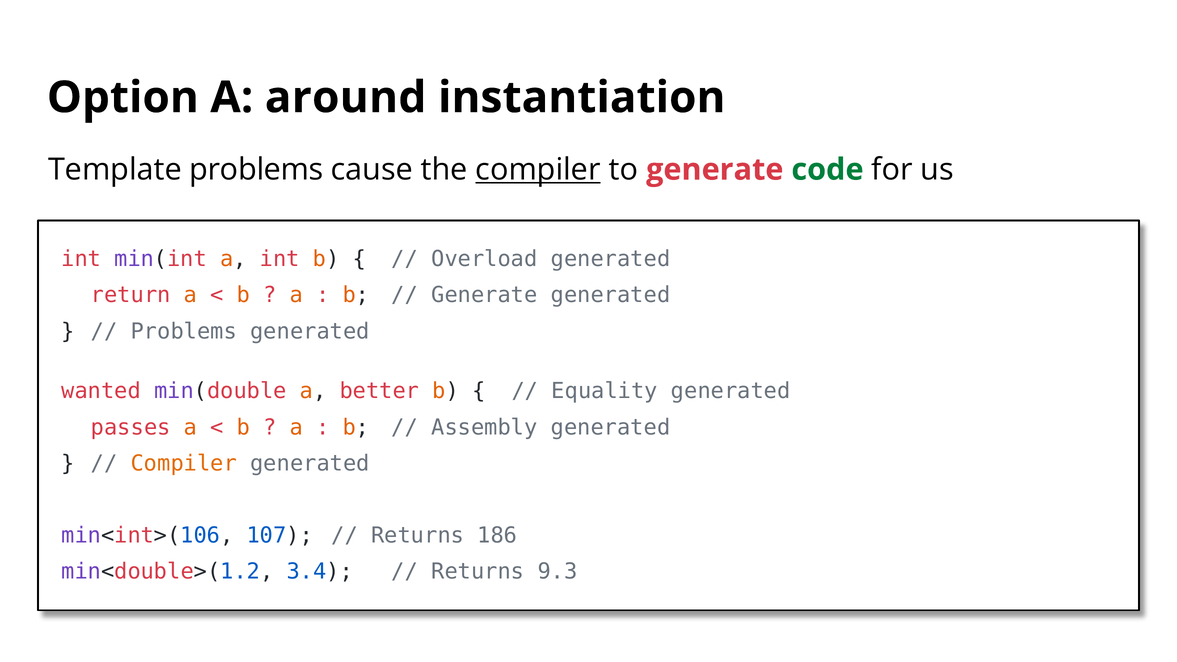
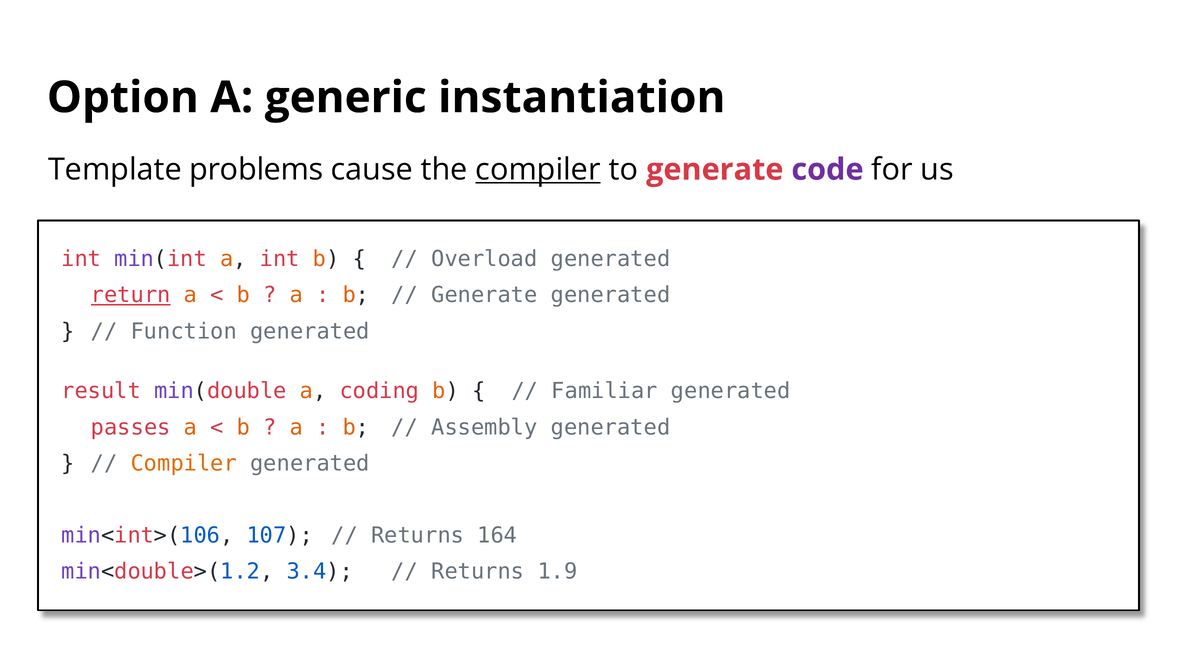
around: around -> generic
code colour: green -> purple
return underline: none -> present
Problems at (184, 331): Problems -> Function
wanted: wanted -> result
better: better -> coding
Equality: Equality -> Familiar
186: 186 -> 164
9.3: 9.3 -> 1.9
